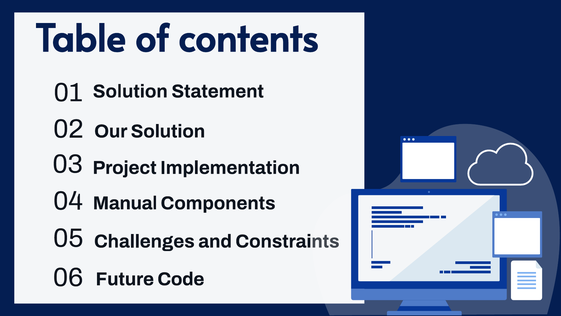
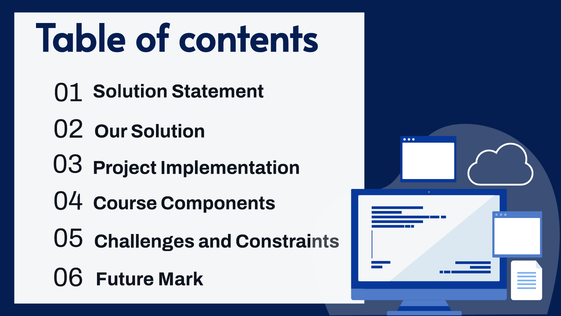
Manual: Manual -> Course
Code: Code -> Mark
